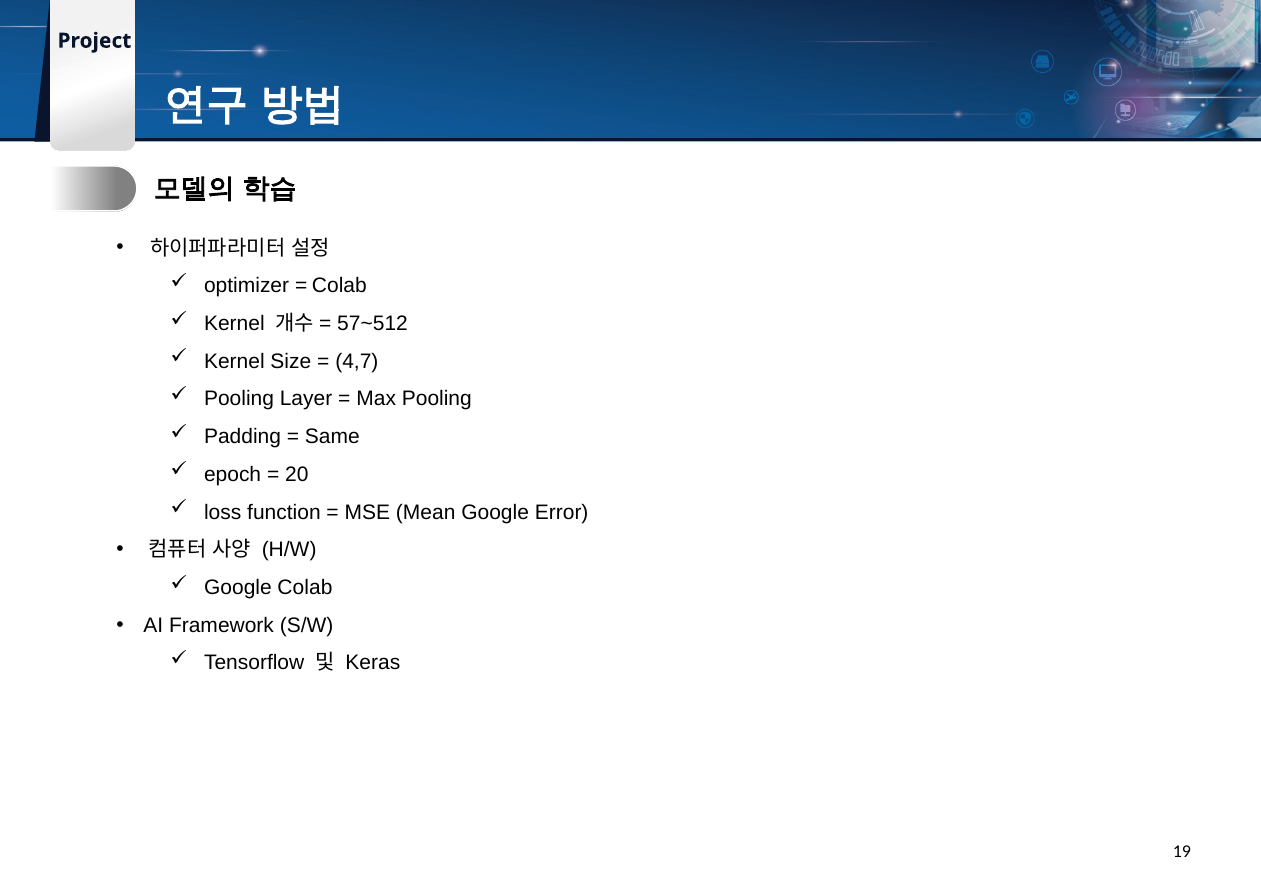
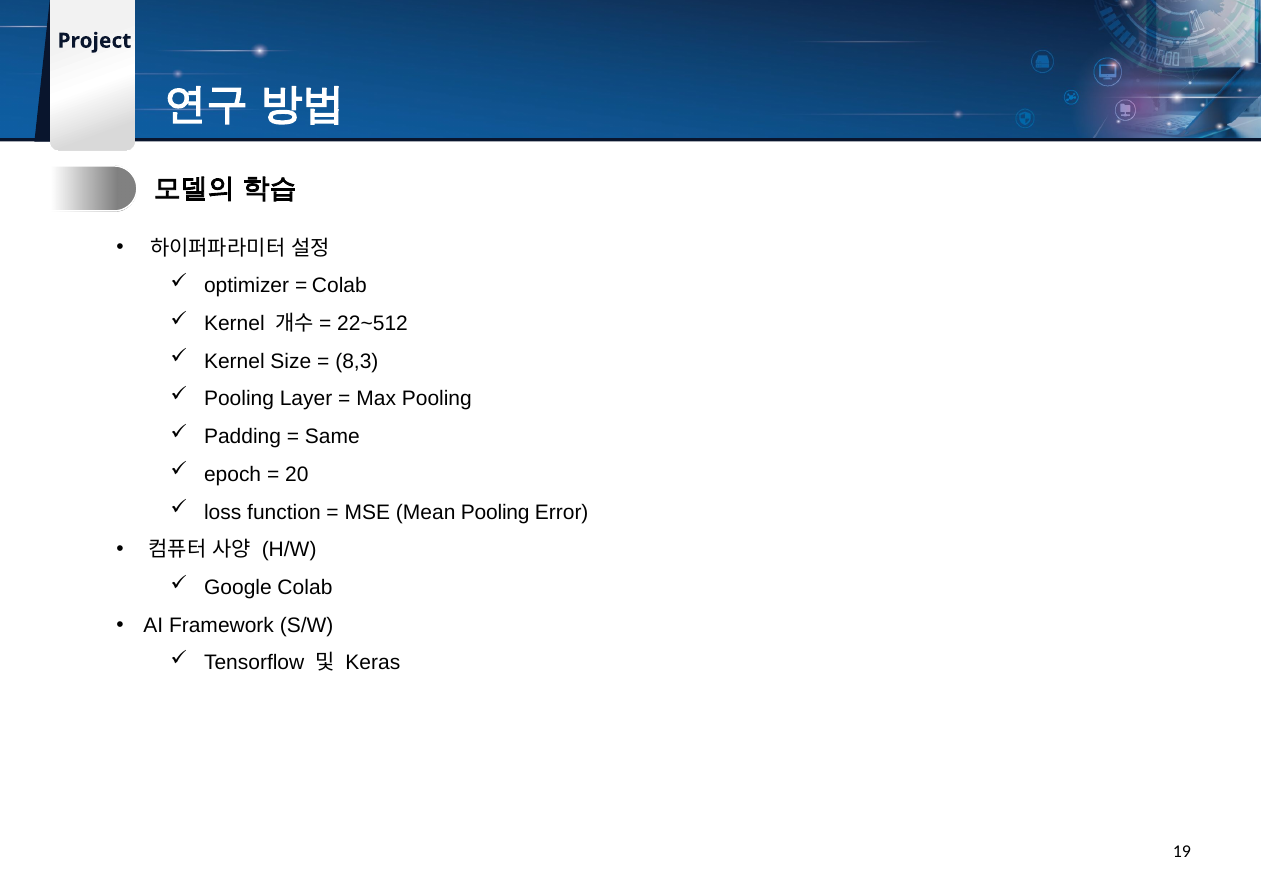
57~512: 57~512 -> 22~512
4,7: 4,7 -> 8,3
Mean Google: Google -> Pooling
